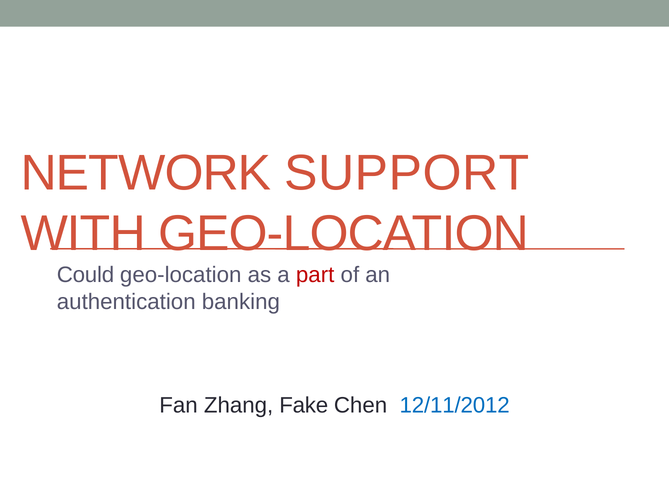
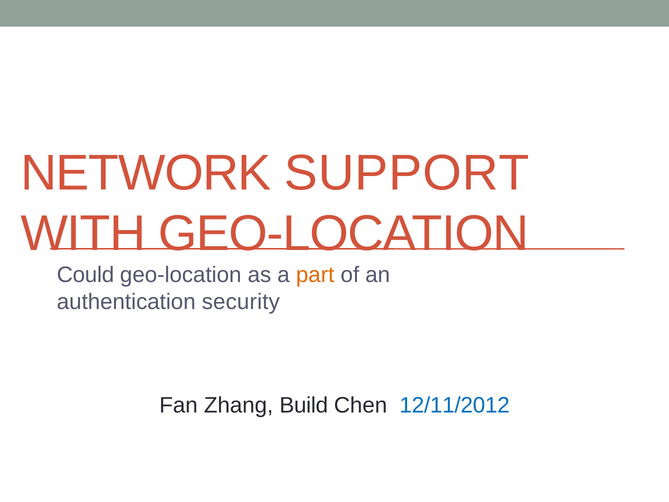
part colour: red -> orange
banking: banking -> security
Fake: Fake -> Build
